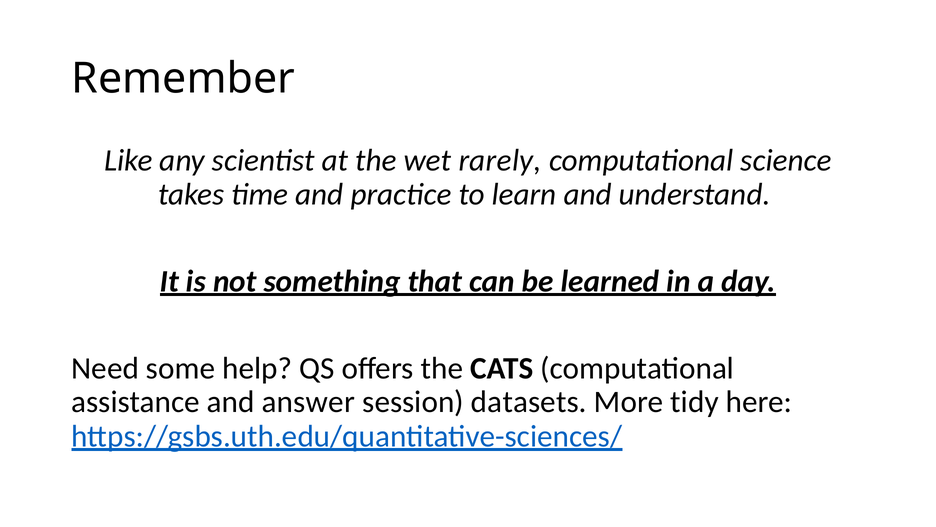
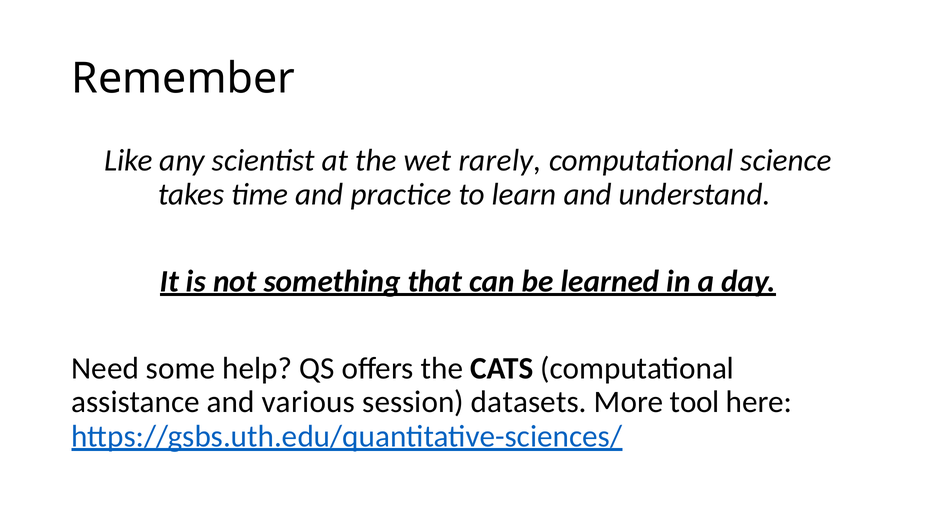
answer: answer -> various
tidy: tidy -> tool
